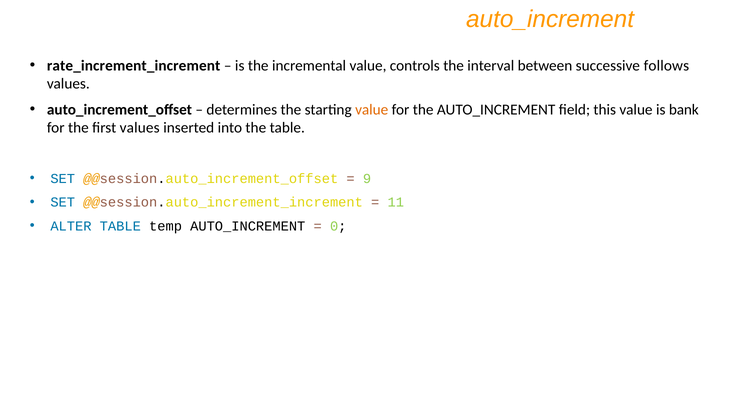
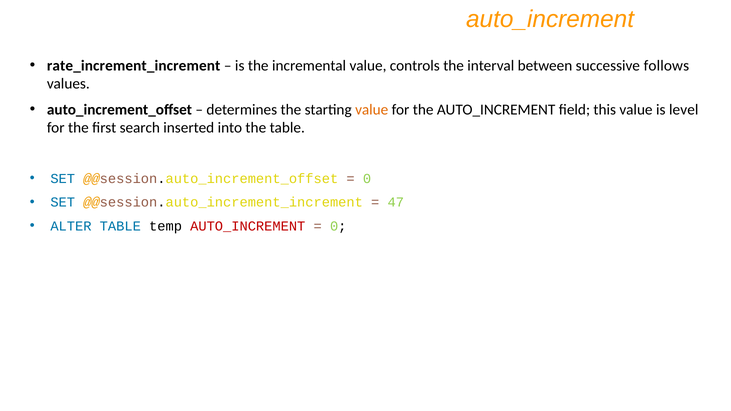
bank: bank -> level
first values: values -> search
9 at (367, 179): 9 -> 0
11: 11 -> 47
AUTO_INCREMENT at (248, 226) colour: black -> red
